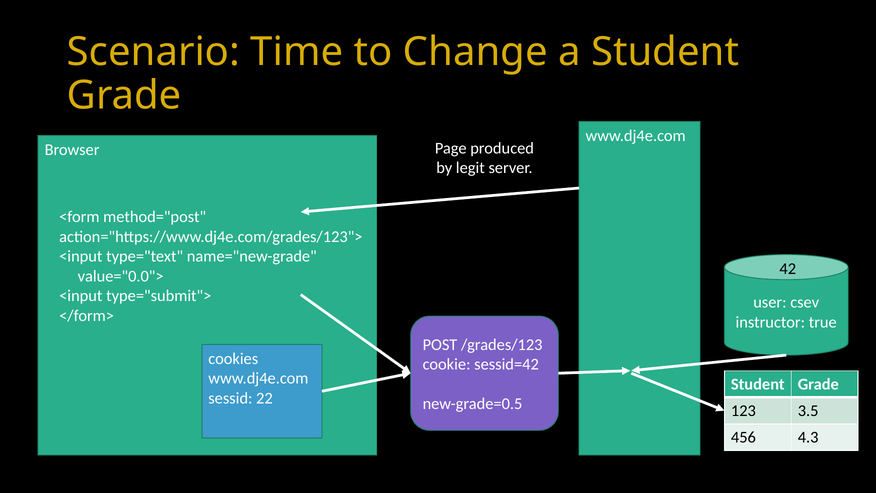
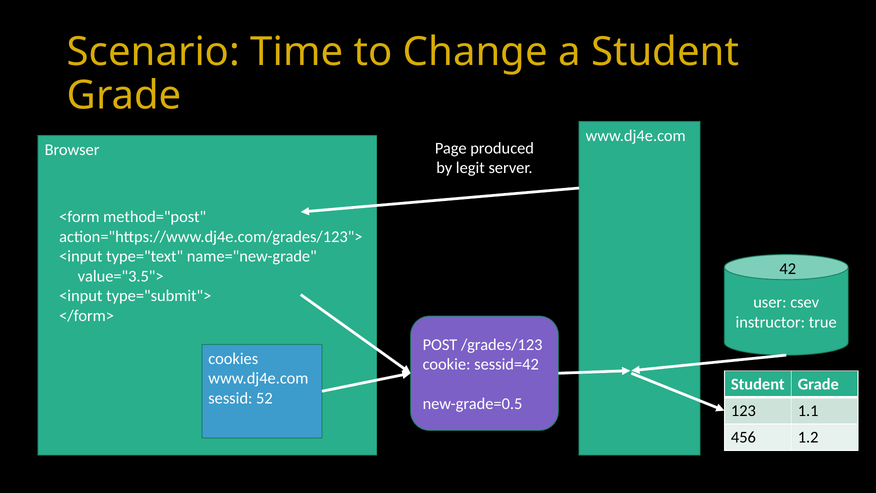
value="0.0">: value="0.0"> -> value="3.5">
22: 22 -> 52
3.5: 3.5 -> 1.1
4.3: 4.3 -> 1.2
